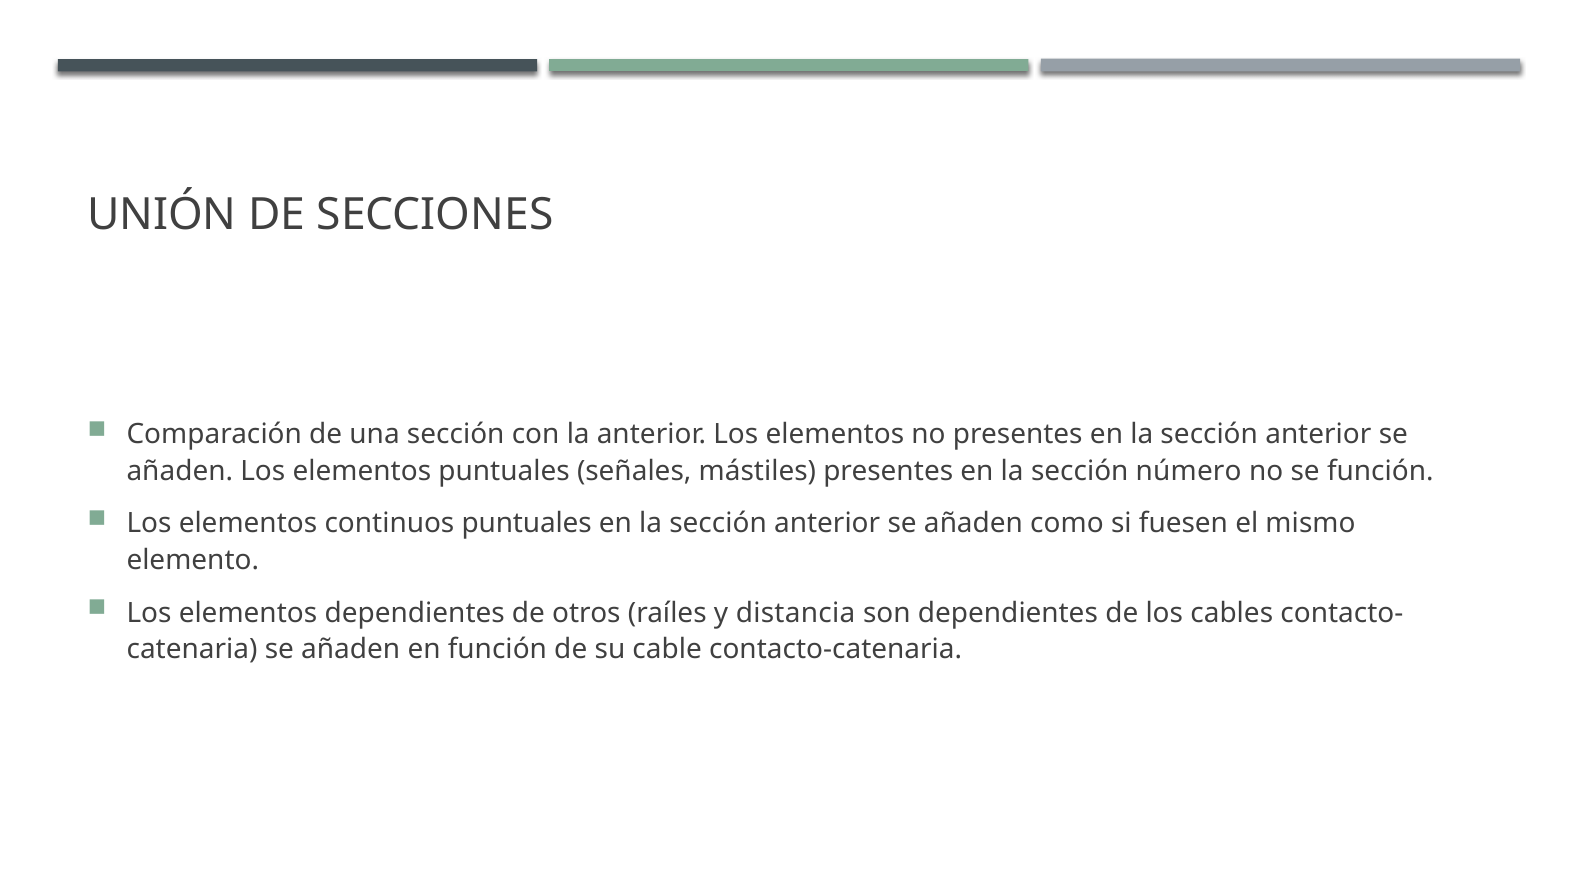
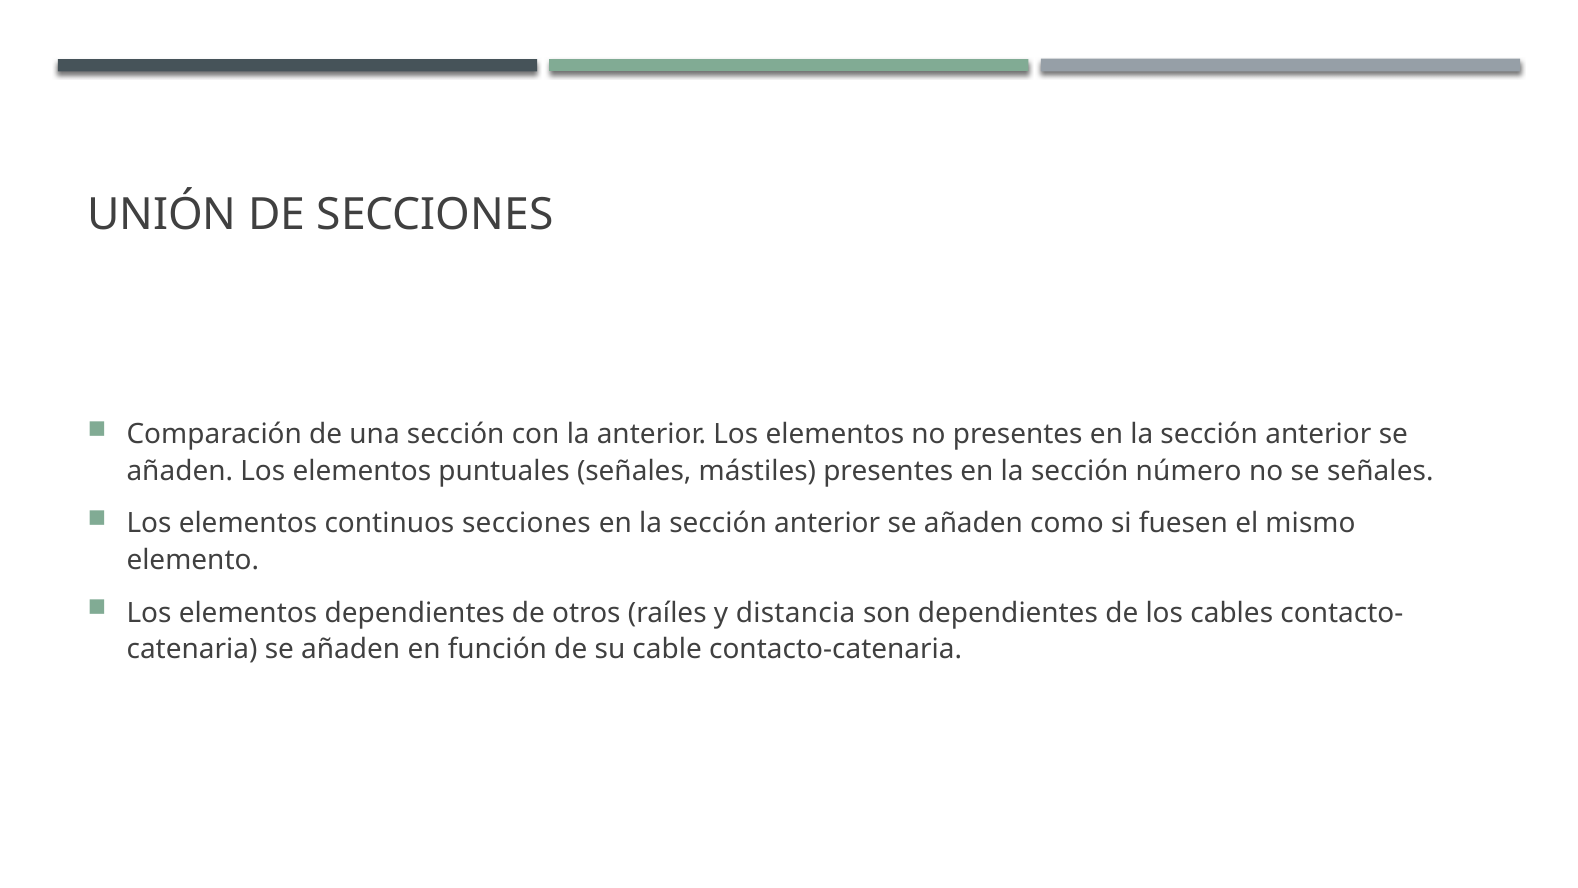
se función: función -> señales
continuos puntuales: puntuales -> secciones
